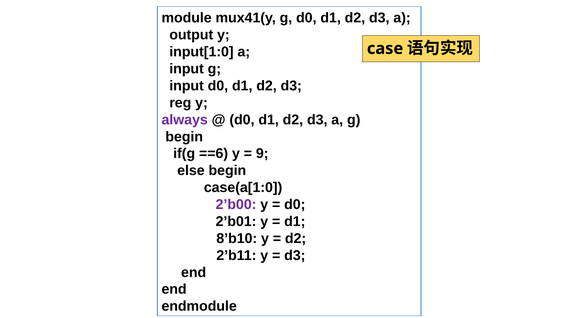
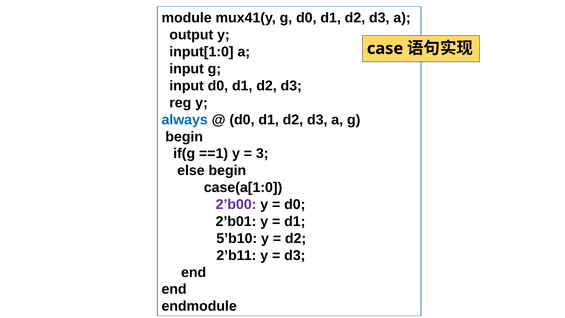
always colour: purple -> blue
==6: ==6 -> ==1
9: 9 -> 3
8’b10: 8’b10 -> 5’b10
